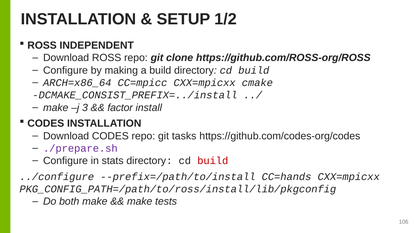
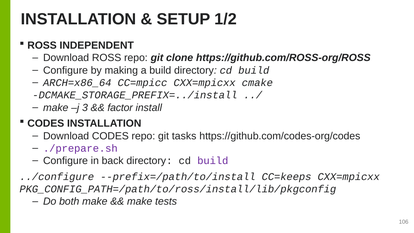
DCMAKE_CONSIST_PREFIX=../install: DCMAKE_CONSIST_PREFIX=../install -> DCMAKE_STORAGE_PREFIX=../install
stats: stats -> back
build at (213, 161) colour: red -> purple
CC=hands: CC=hands -> CC=keeps
